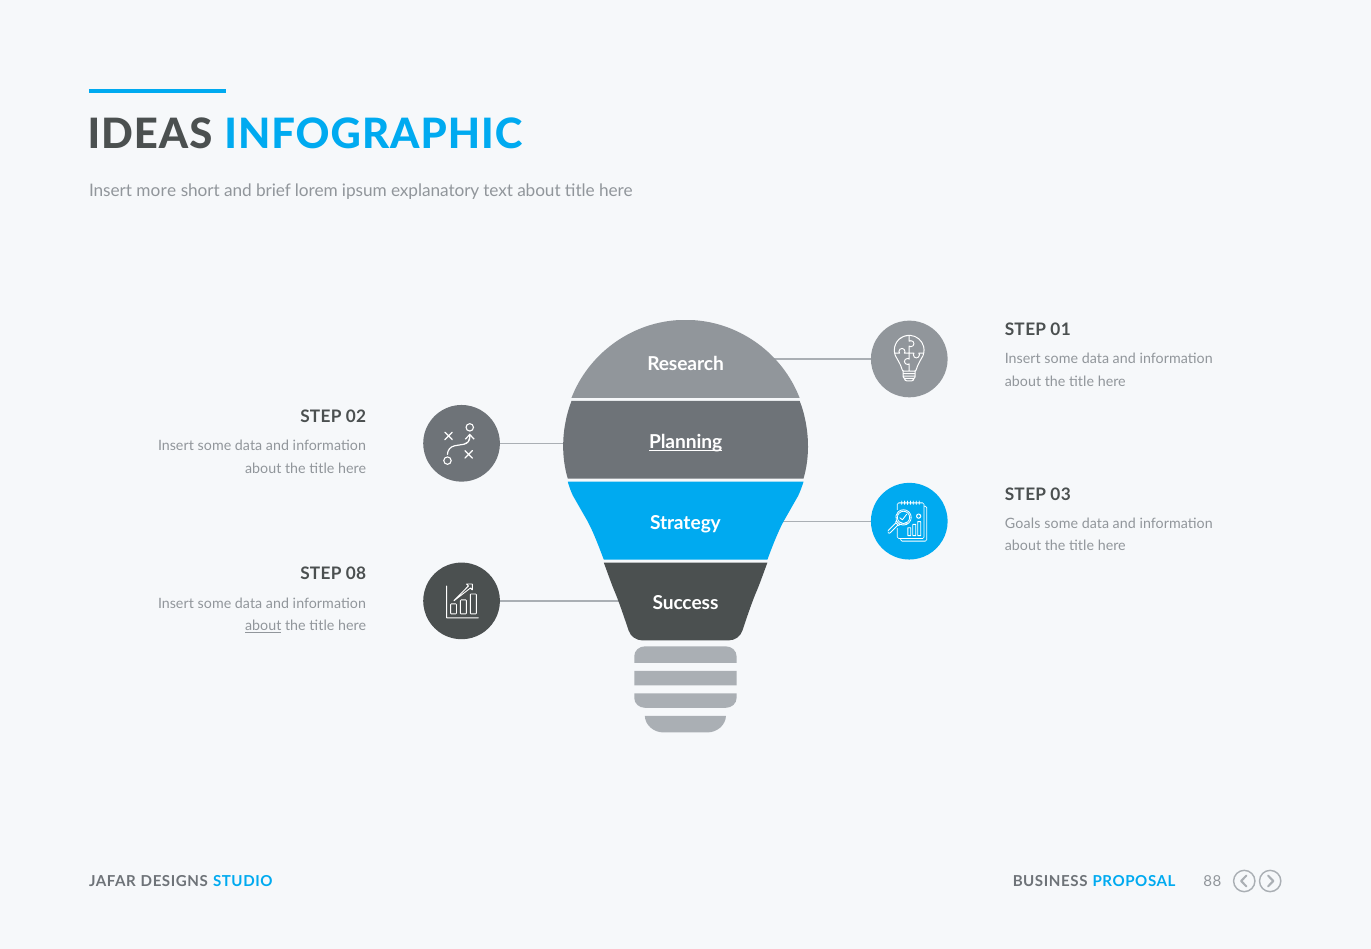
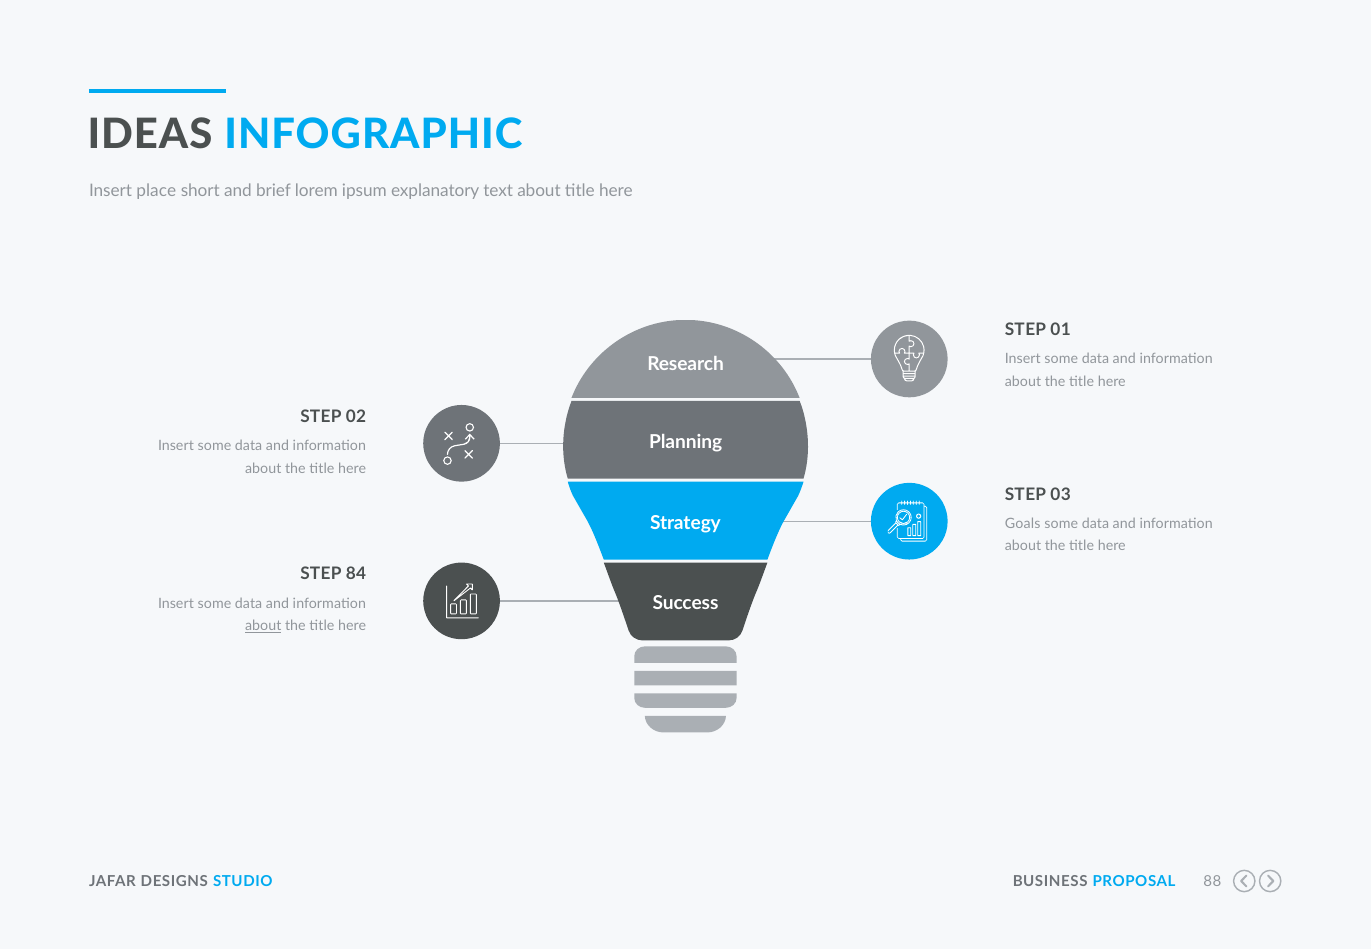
more: more -> place
Planning underline: present -> none
08: 08 -> 84
